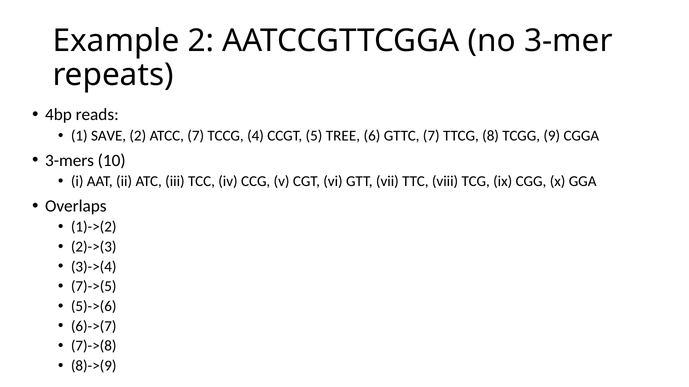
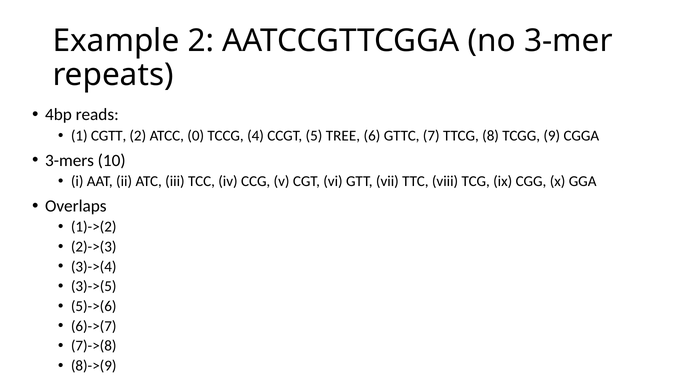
SAVE: SAVE -> CGTT
ATCC 7: 7 -> 0
7)->(5: 7)->(5 -> 3)->(5
